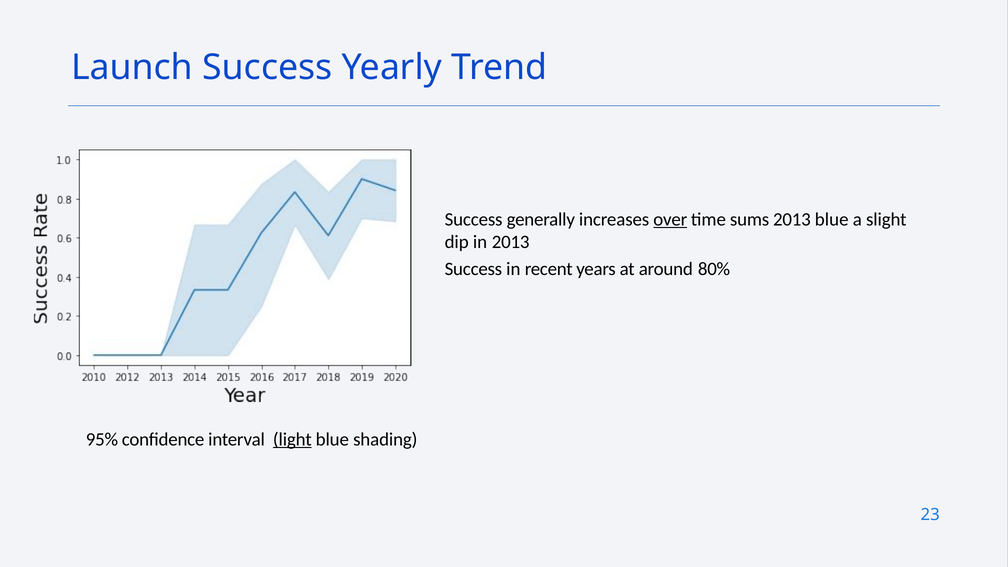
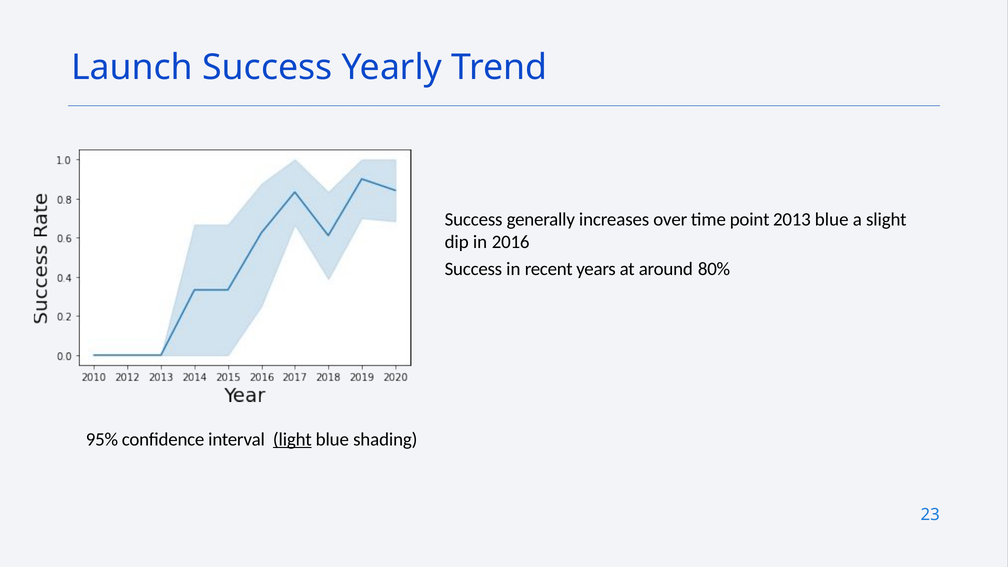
over underline: present -> none
sums: sums -> point
in 2013: 2013 -> 2016
